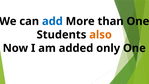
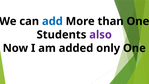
also colour: orange -> purple
